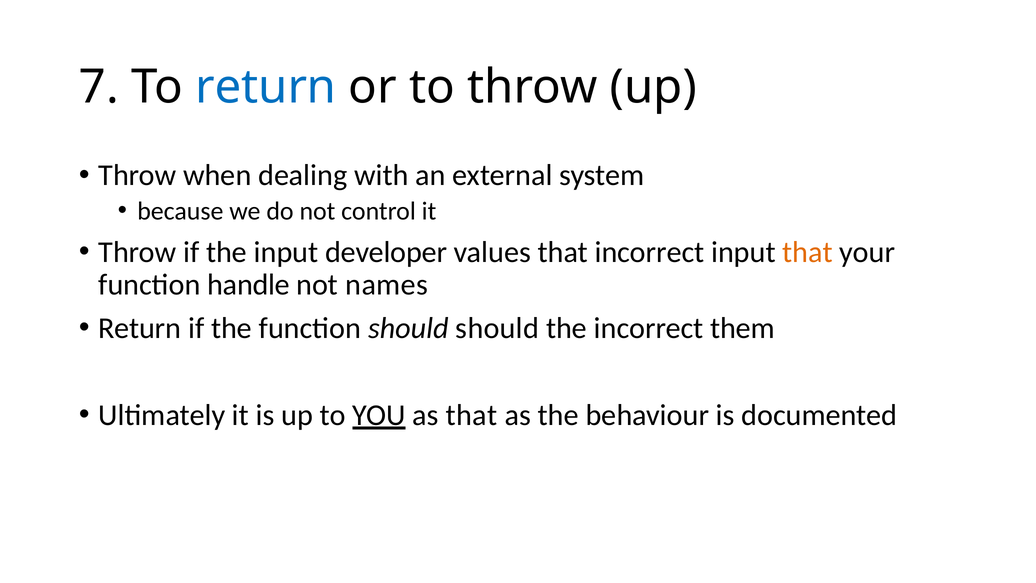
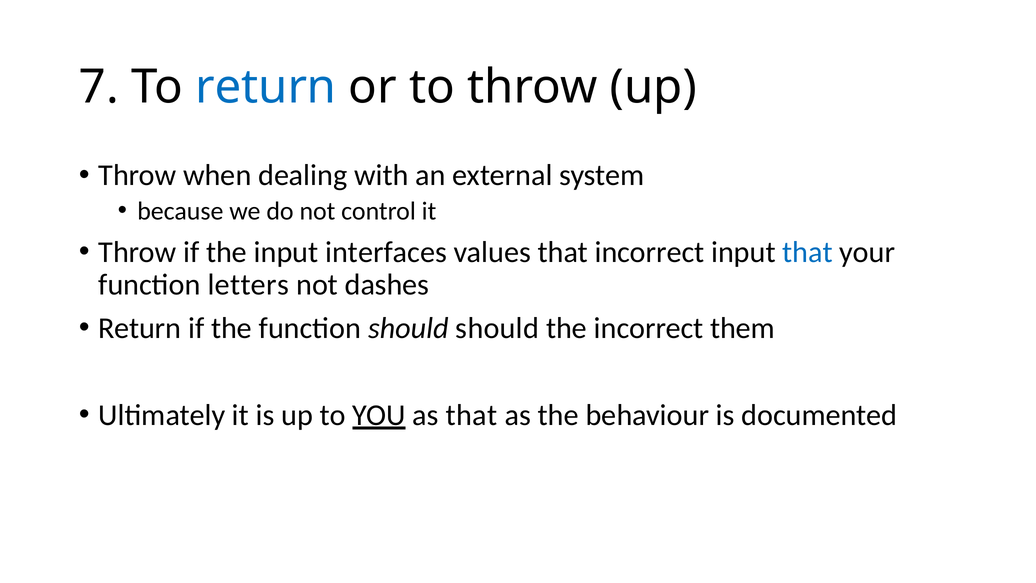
developer: developer -> interfaces
that at (808, 252) colour: orange -> blue
handle: handle -> letters
names: names -> dashes
